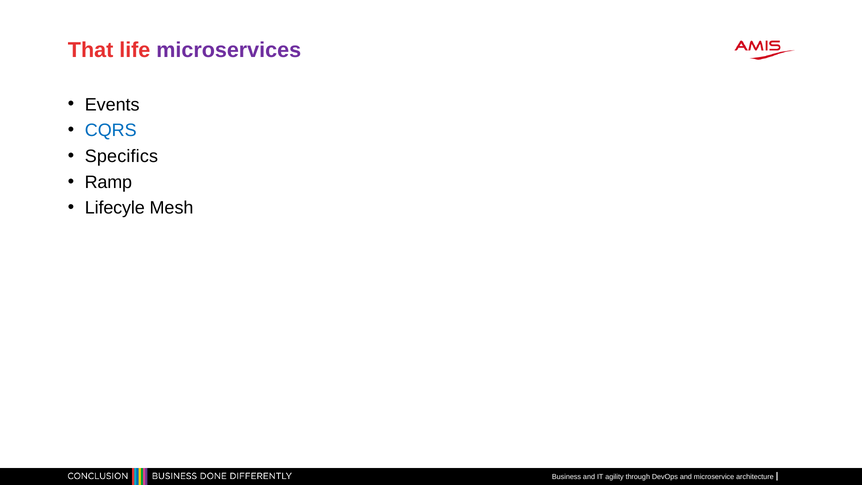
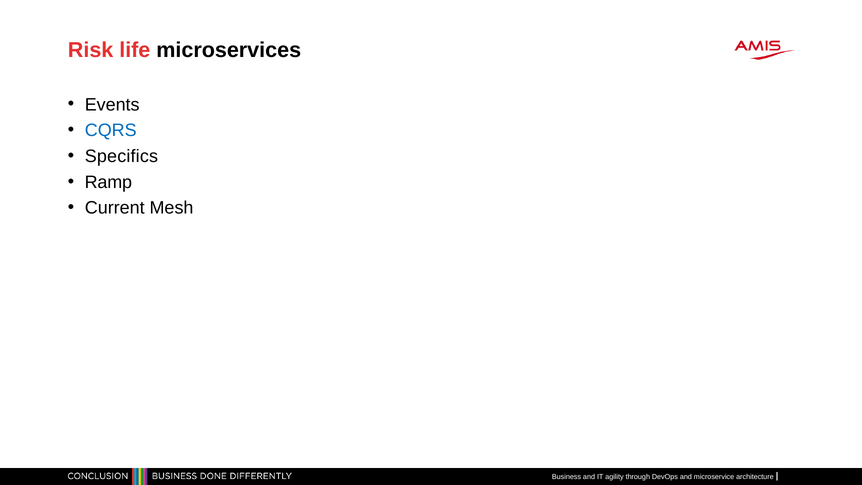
That: That -> Risk
microservices colour: purple -> black
Lifecyle: Lifecyle -> Current
